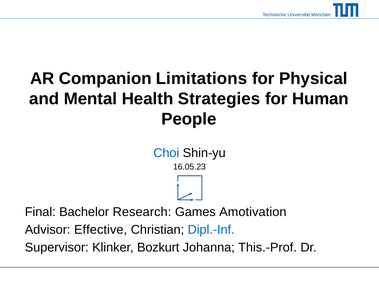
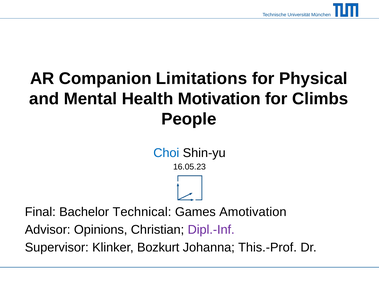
Strategies: Strategies -> Motivation
Human: Human -> Climbs
Research: Research -> Technical
Effective: Effective -> Opinions
Dipl.-Inf colour: blue -> purple
